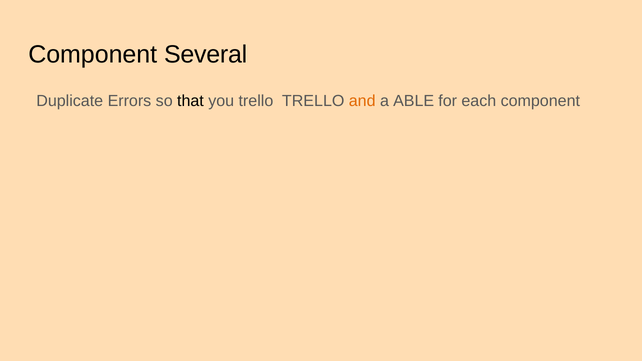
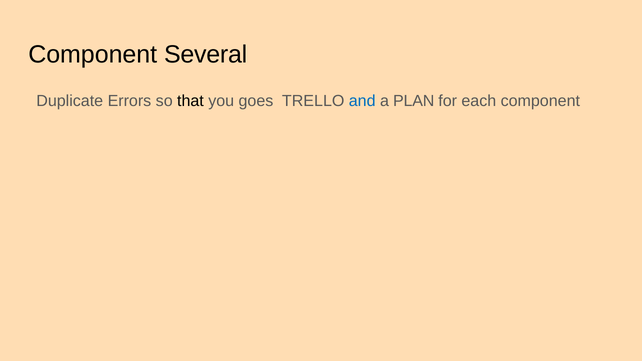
you trello: trello -> goes
and colour: orange -> blue
ABLE: ABLE -> PLAN
